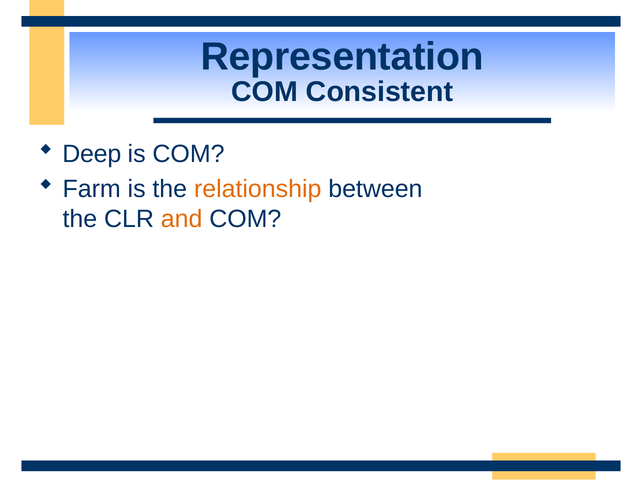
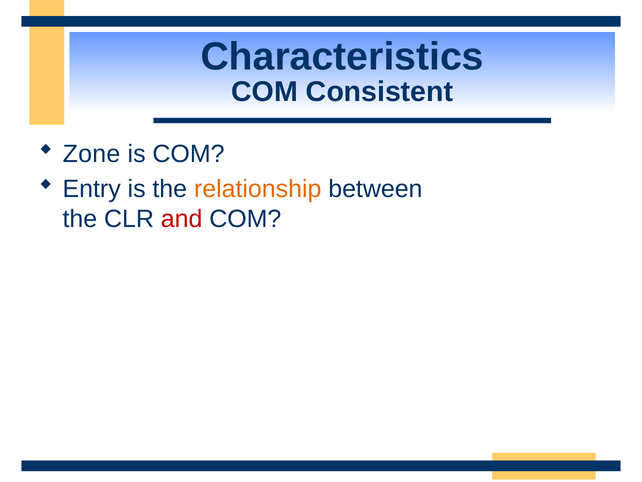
Representation: Representation -> Characteristics
Deep: Deep -> Zone
Farm: Farm -> Entry
and colour: orange -> red
